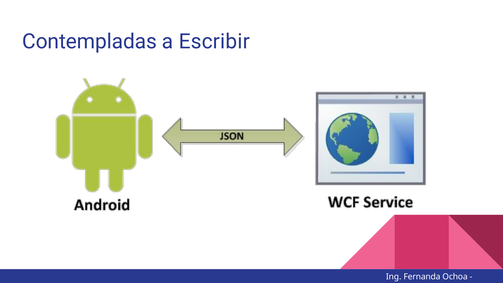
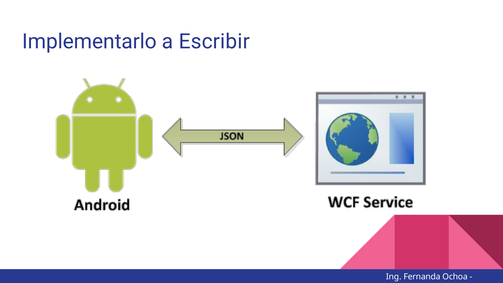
Contempladas: Contempladas -> Implementarlo
